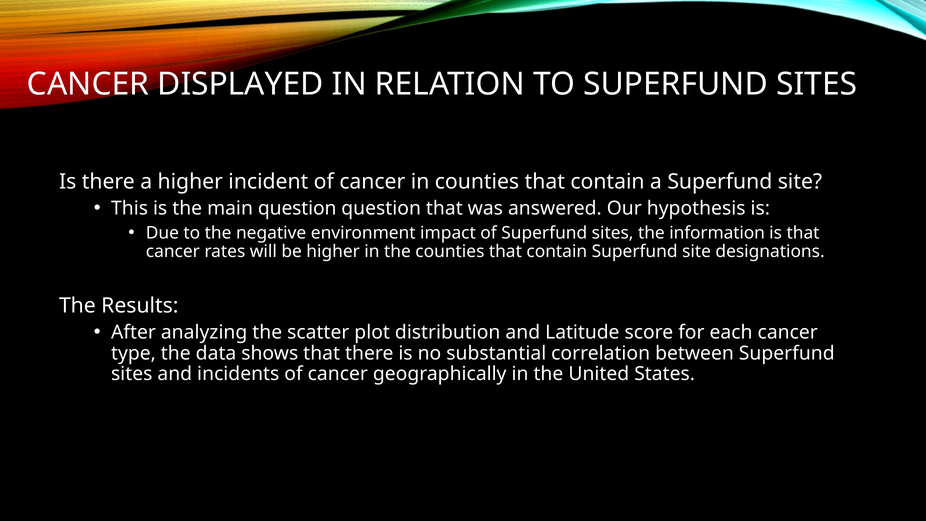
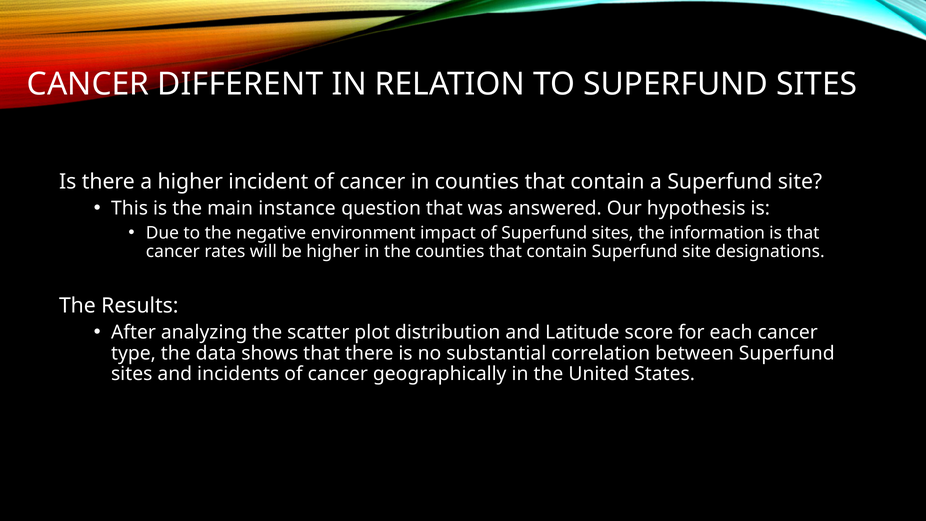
DISPLAYED: DISPLAYED -> DIFFERENT
main question: question -> instance
